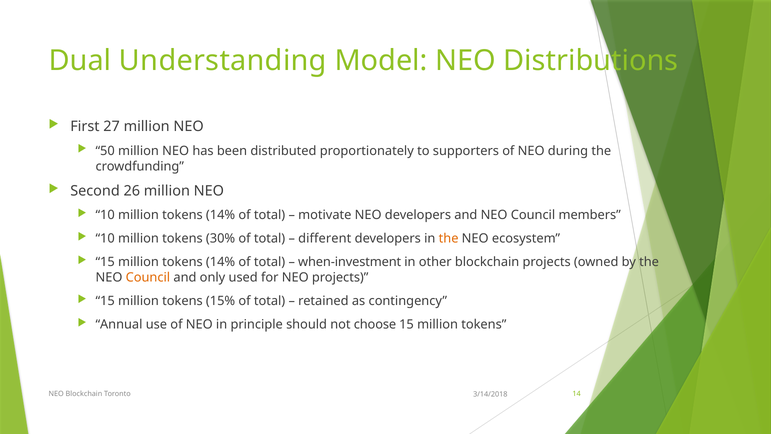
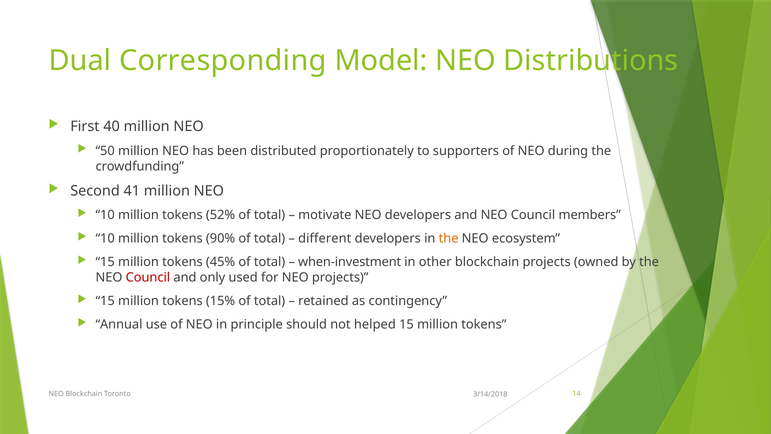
Understanding: Understanding -> Corresponding
27: 27 -> 40
26: 26 -> 41
10 million tokens 14%: 14% -> 52%
30%: 30% -> 90%
15 million tokens 14%: 14% -> 45%
Council at (148, 277) colour: orange -> red
choose: choose -> helped
